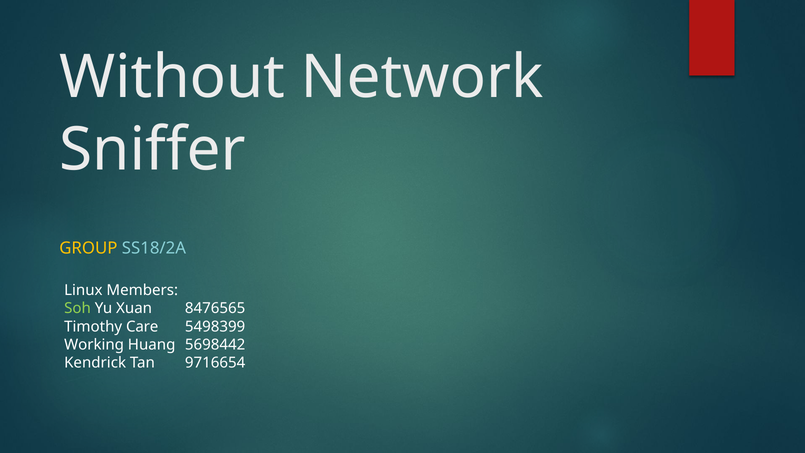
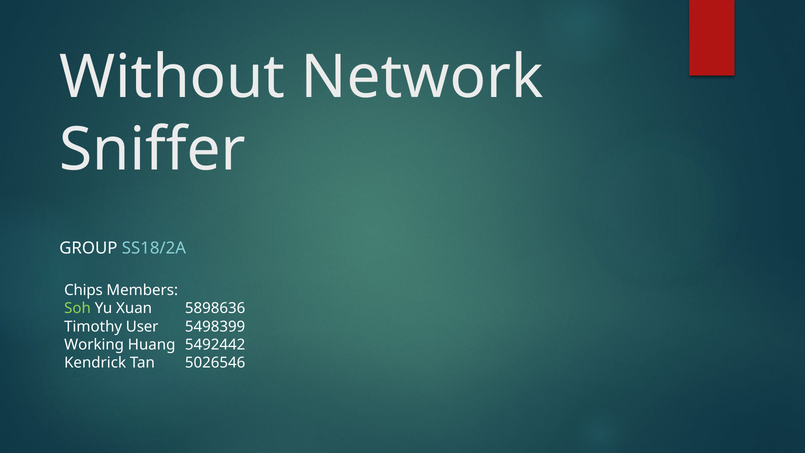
GROUP colour: yellow -> white
Linux: Linux -> Chips
8476565: 8476565 -> 5898636
Care: Care -> User
5698442: 5698442 -> 5492442
9716654: 9716654 -> 5026546
